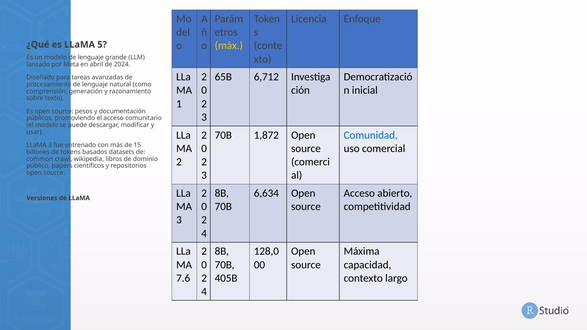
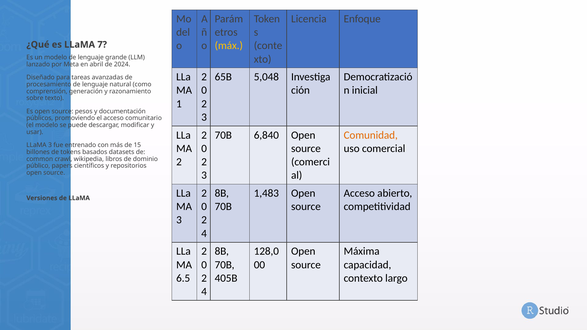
LLaMA 5: 5 -> 7
6,712: 6,712 -> 5,048
1,872: 1,872 -> 6,840
Comunidad colour: blue -> orange
6,634: 6,634 -> 1,483
7.6: 7.6 -> 6.5
